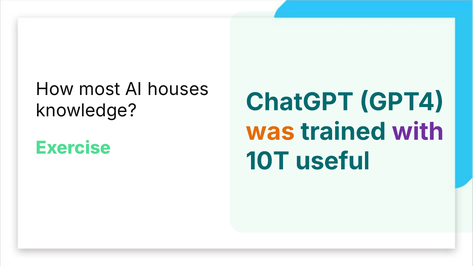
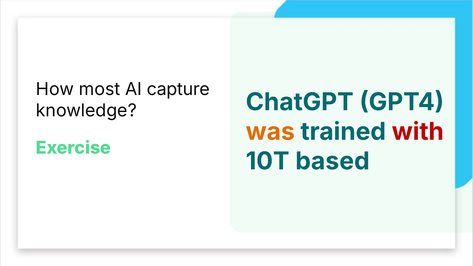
houses: houses -> capture
with colour: purple -> red
useful: useful -> based
